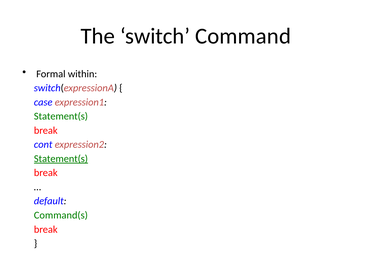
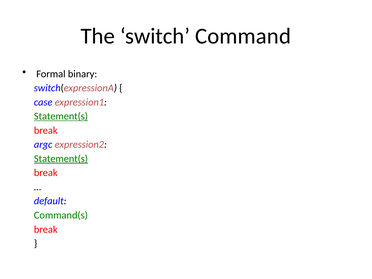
within: within -> binary
Statement(s at (61, 116) underline: none -> present
cont: cont -> argc
